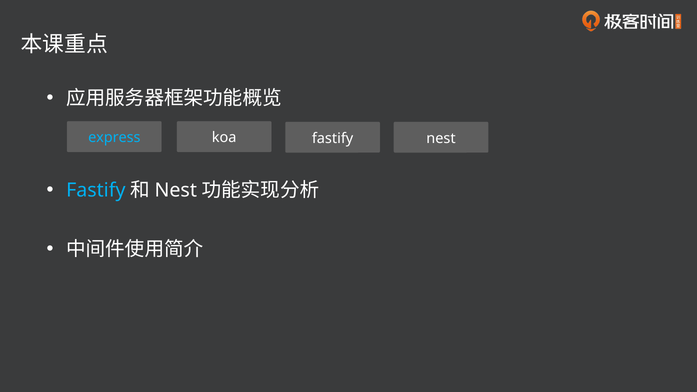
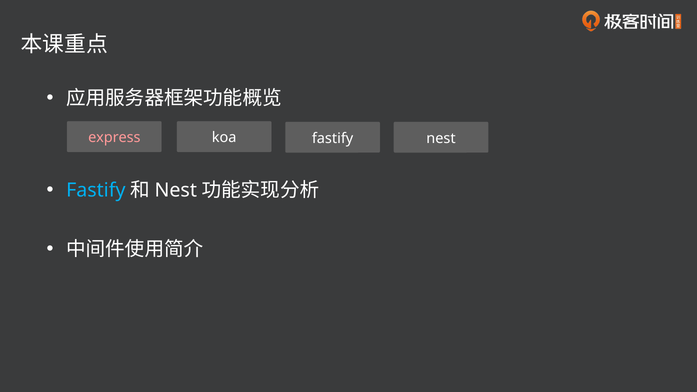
express colour: light blue -> pink
